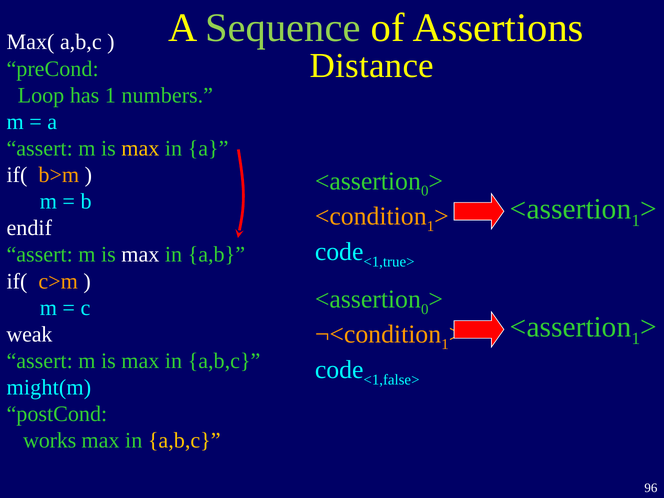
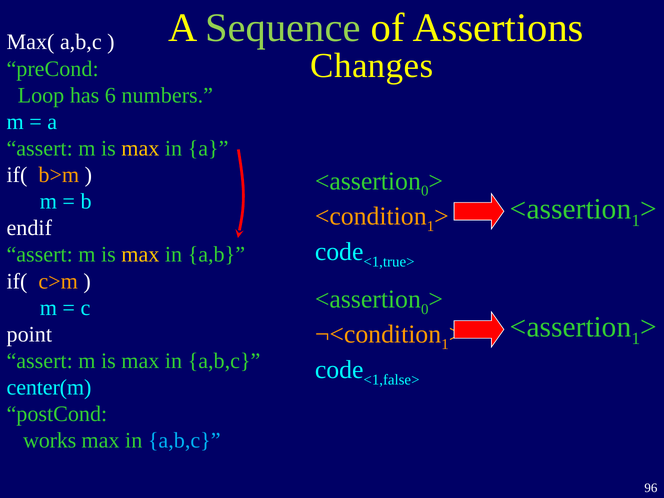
Distance: Distance -> Changes
has 1: 1 -> 6
max at (140, 255) colour: white -> yellow
weak: weak -> point
might(m: might(m -> center(m
a,b,c at (184, 441) colour: yellow -> light blue
